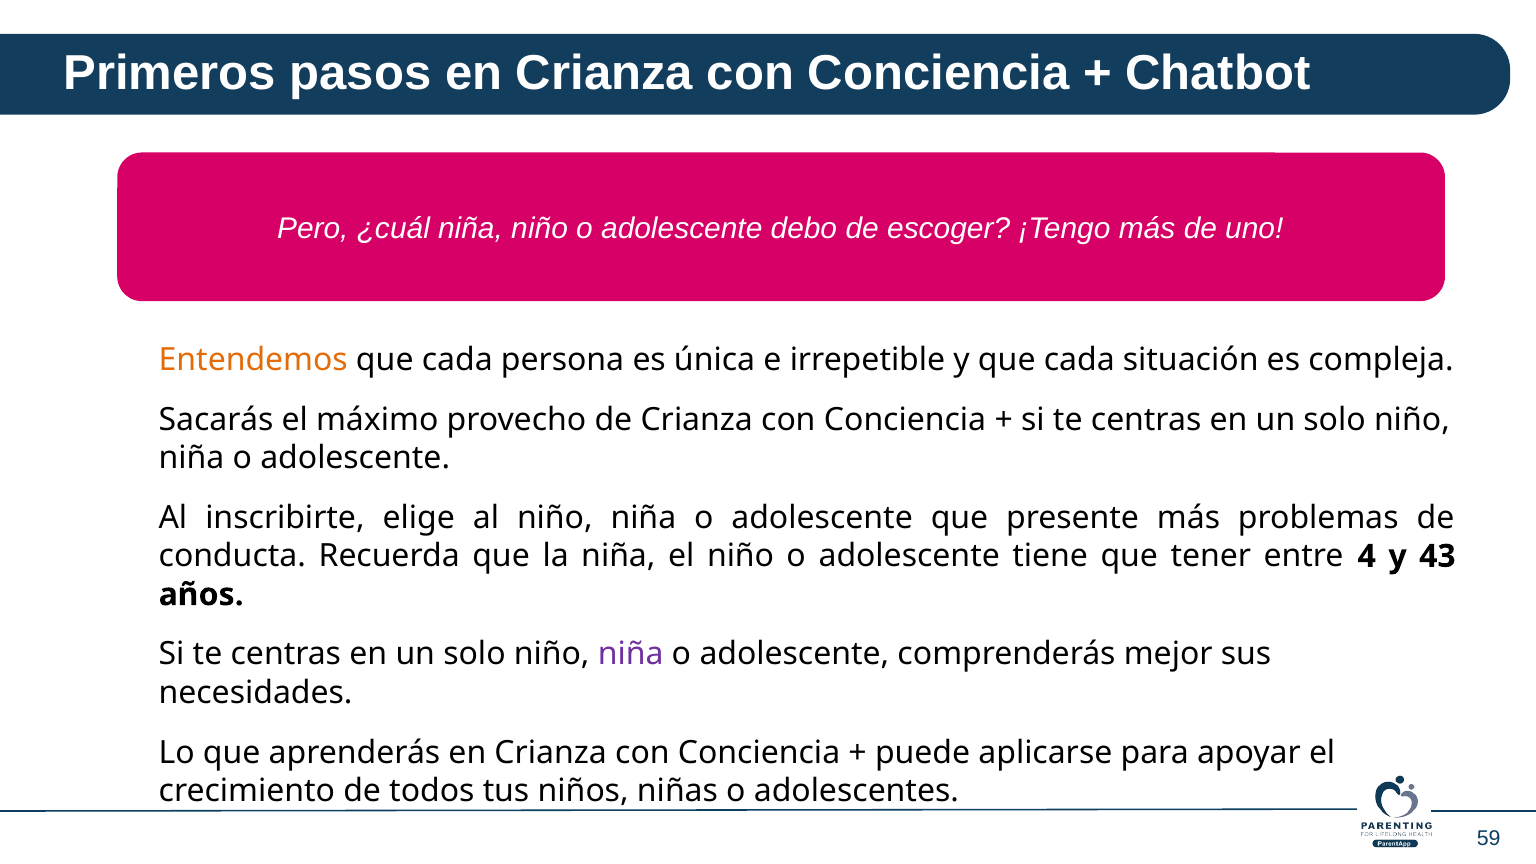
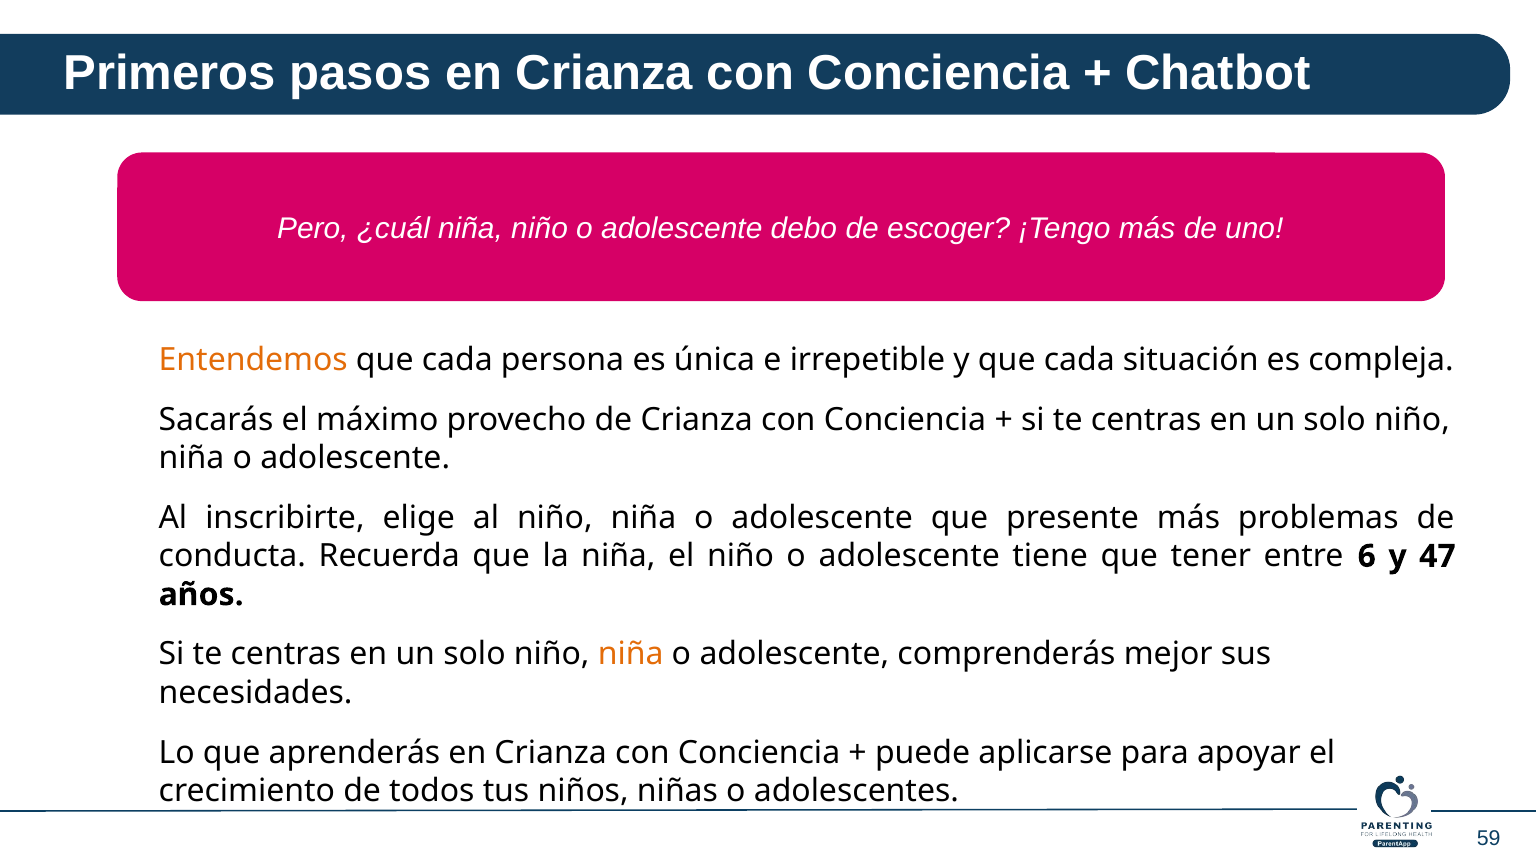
4: 4 -> 6
43: 43 -> 47
niña at (631, 654) colour: purple -> orange
